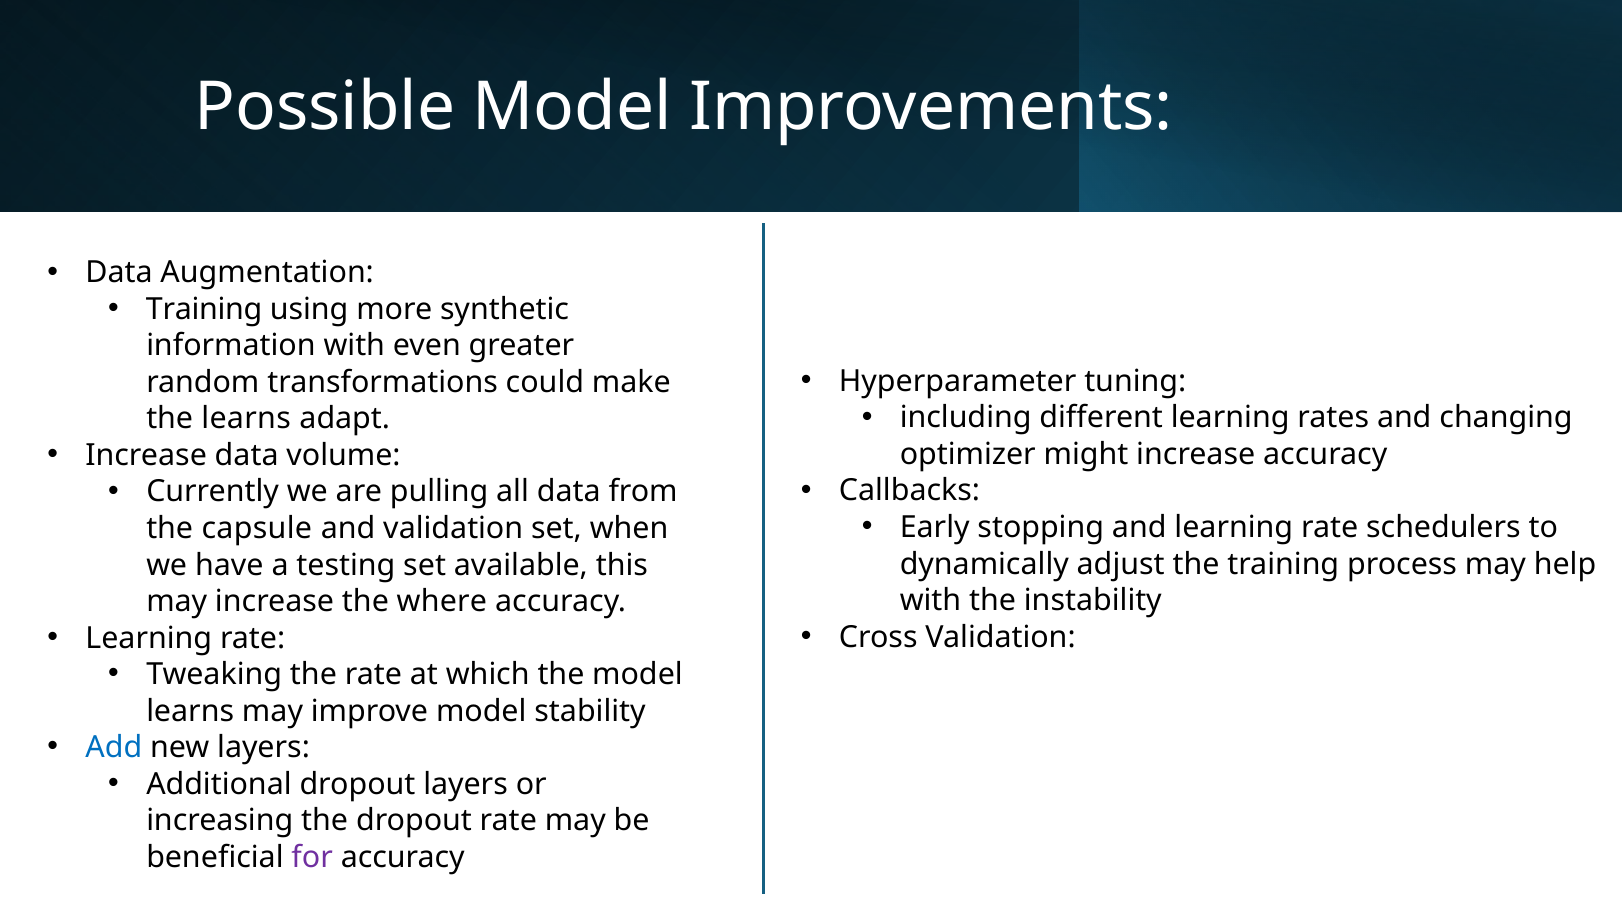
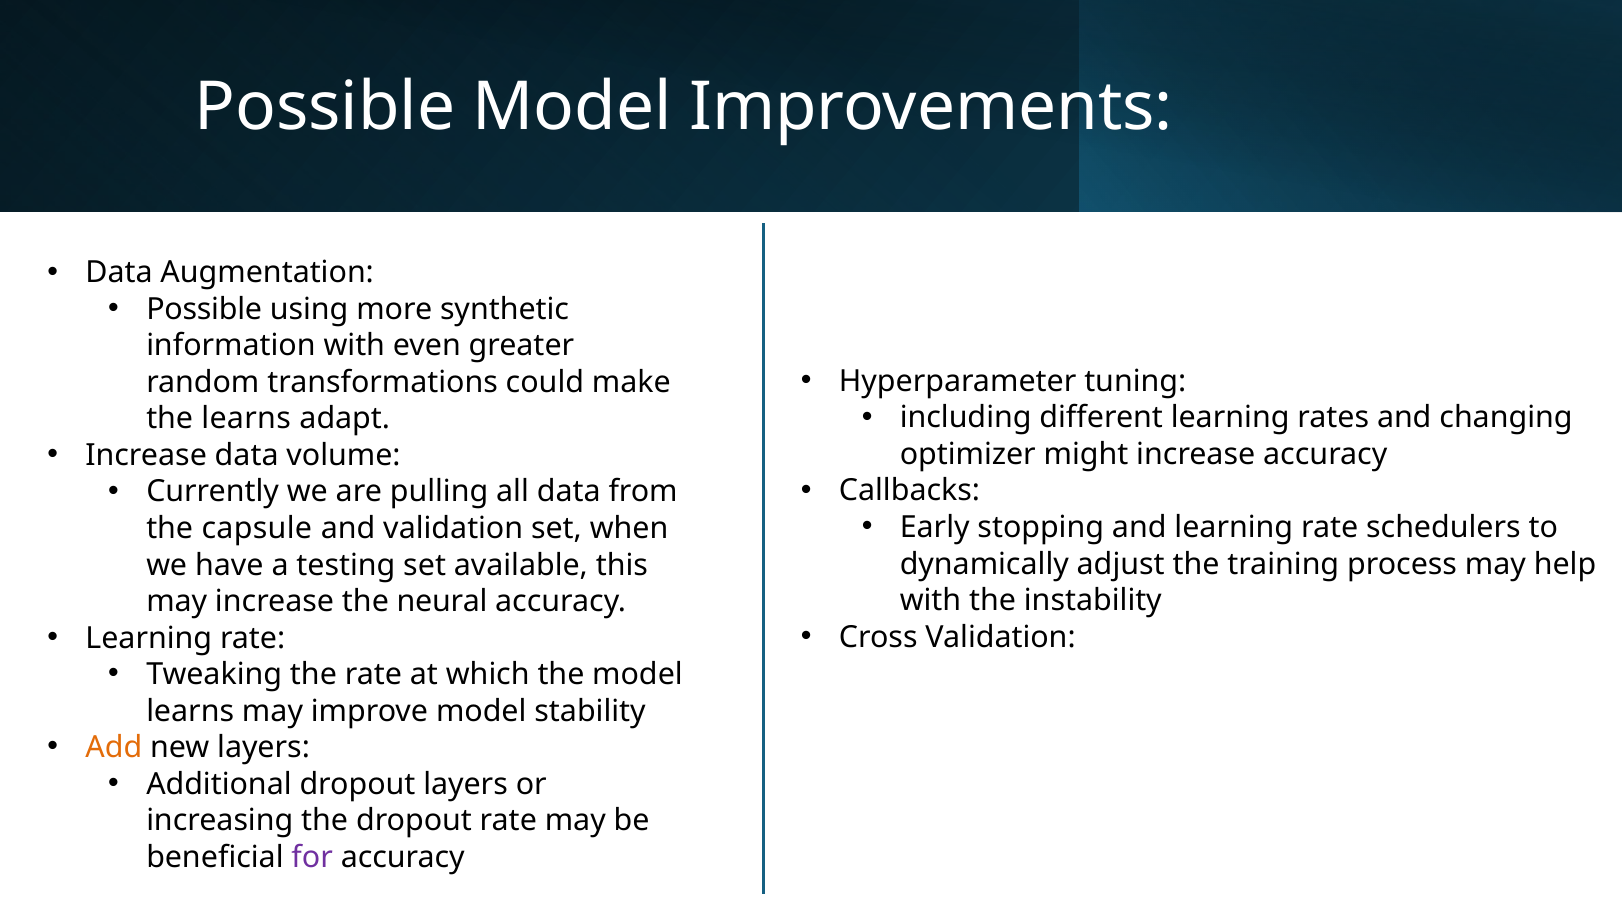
Training at (204, 309): Training -> Possible
where: where -> neural
Add colour: blue -> orange
